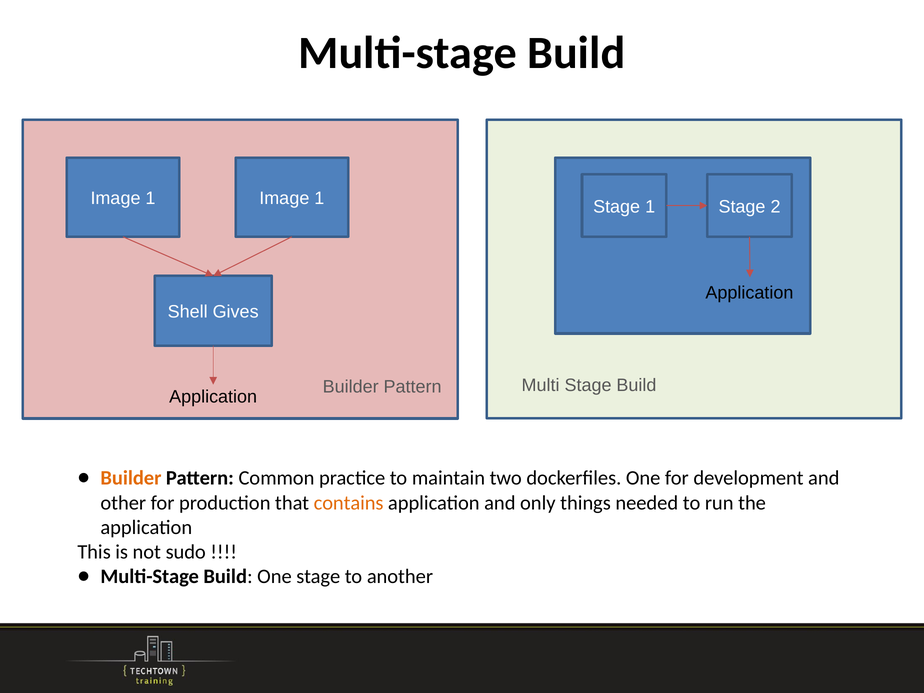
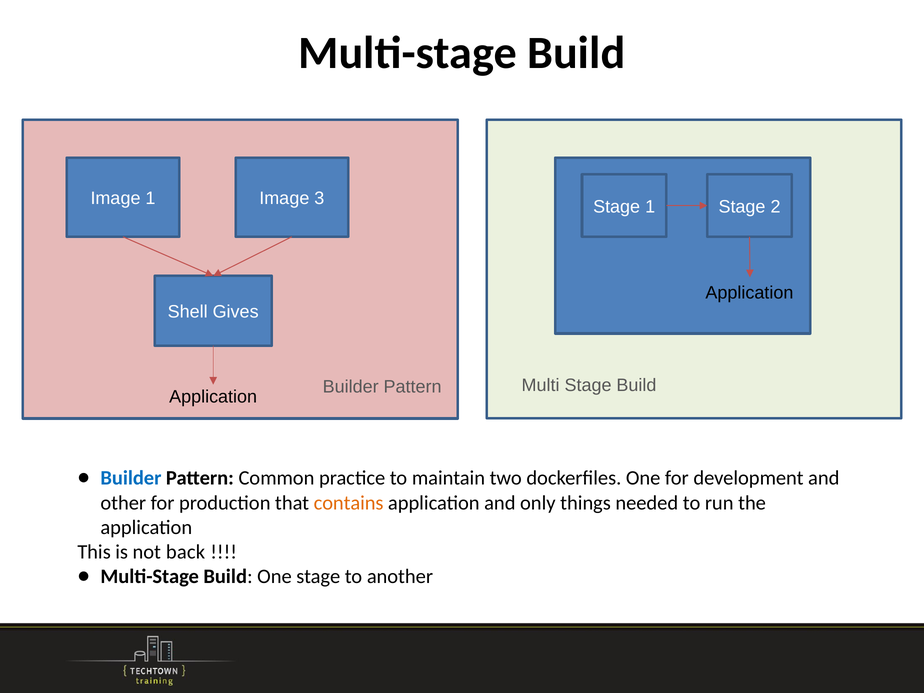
1 Image 1: 1 -> 3
Builder at (131, 478) colour: orange -> blue
sudo: sudo -> back
